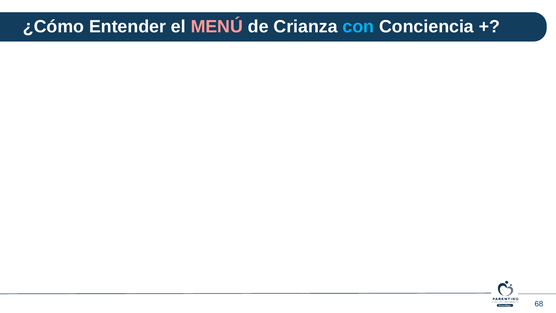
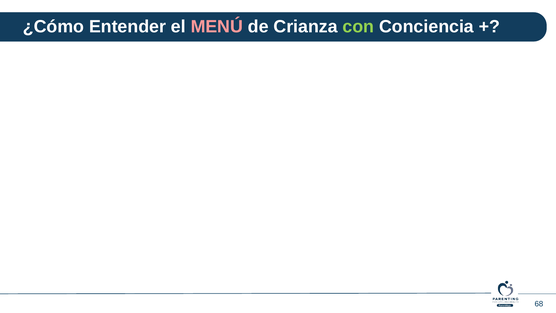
con colour: light blue -> light green
